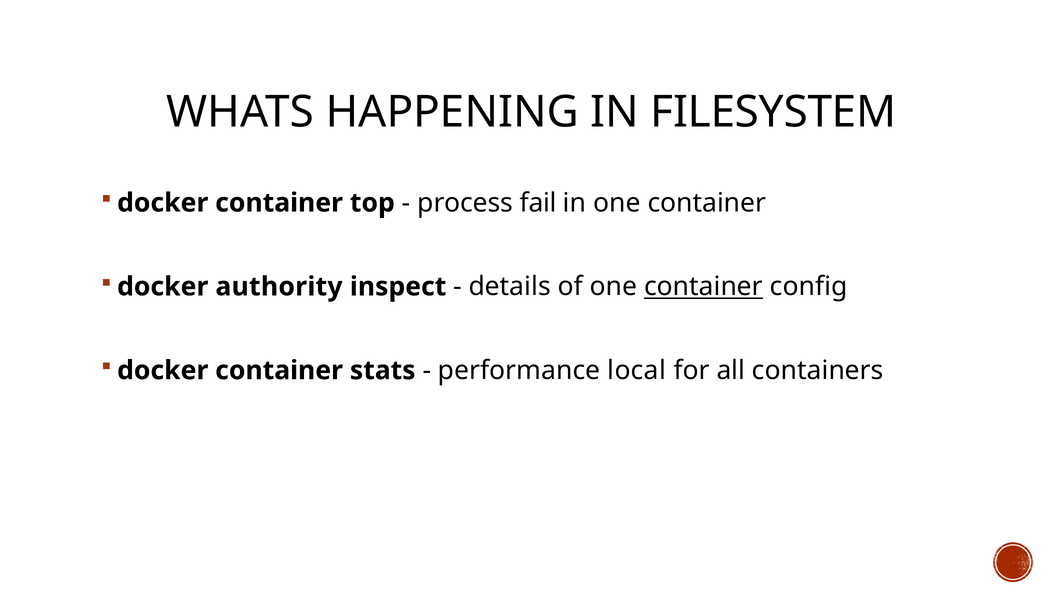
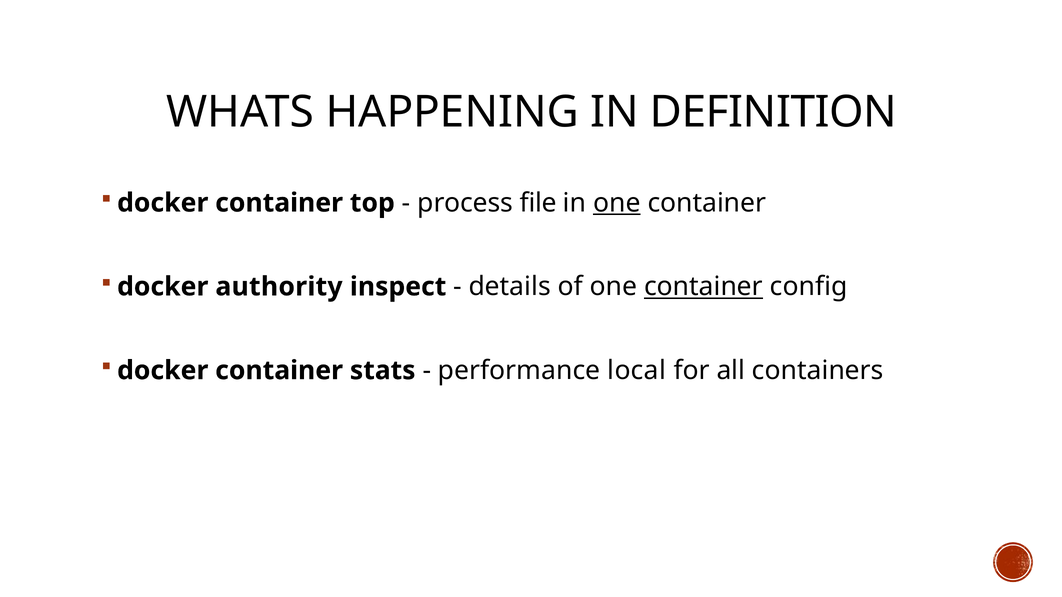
FILESYSTEM: FILESYSTEM -> DEFINITION
fail: fail -> file
one at (617, 203) underline: none -> present
